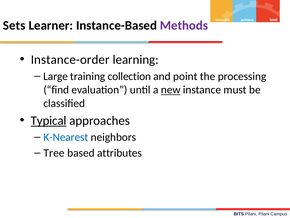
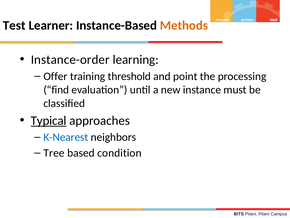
Sets: Sets -> Test
Methods colour: purple -> orange
Large: Large -> Offer
collection: collection -> threshold
new underline: present -> none
attributes: attributes -> condition
